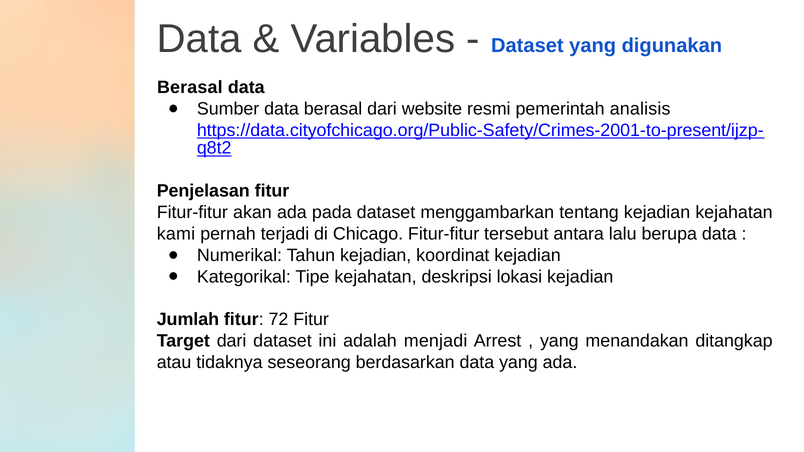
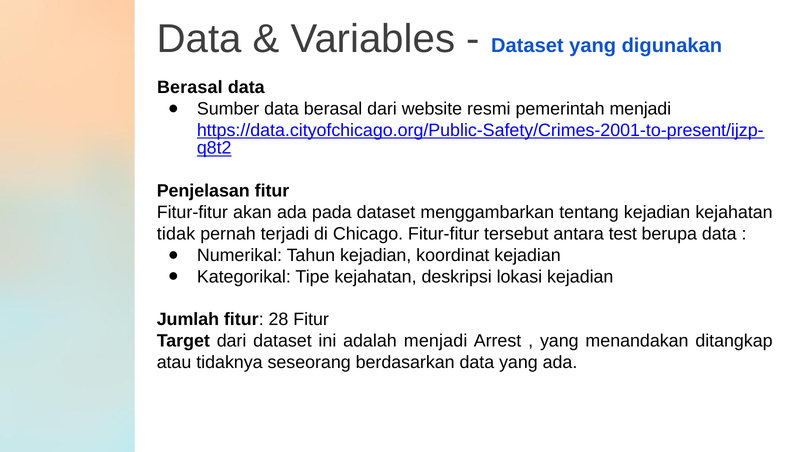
pemerintah analisis: analisis -> menjadi
kami: kami -> tidak
lalu: lalu -> test
72: 72 -> 28
